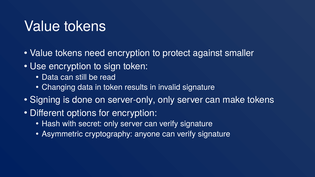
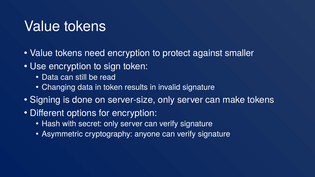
server-only: server-only -> server-size
